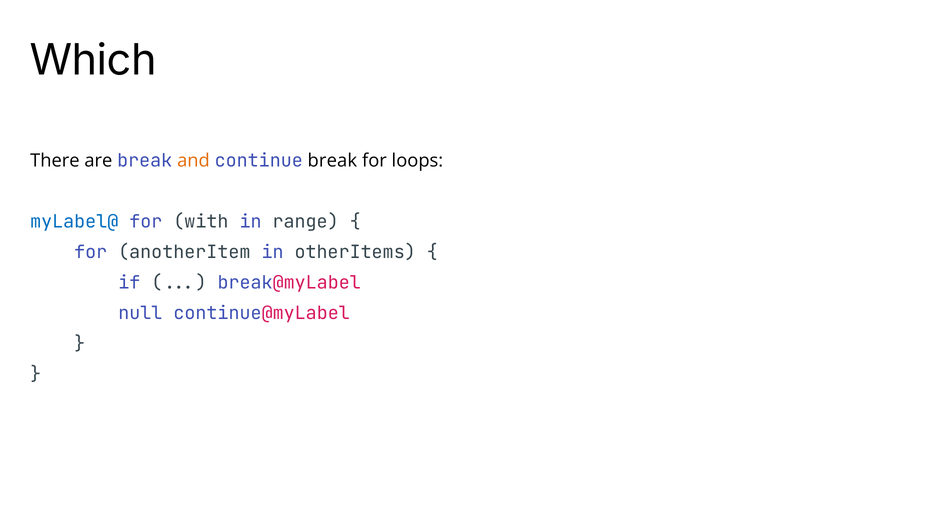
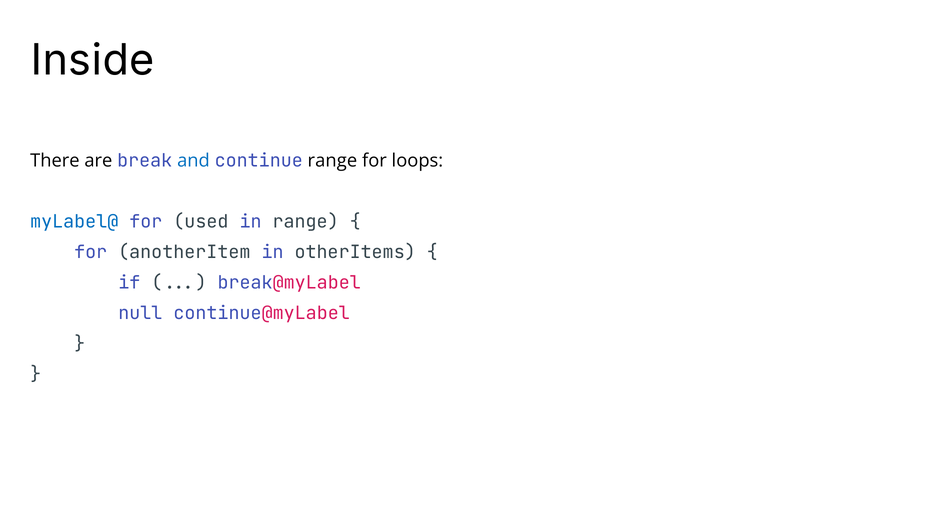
Which: Which -> Inside
and colour: orange -> blue
continue break: break -> range
with: with -> used
